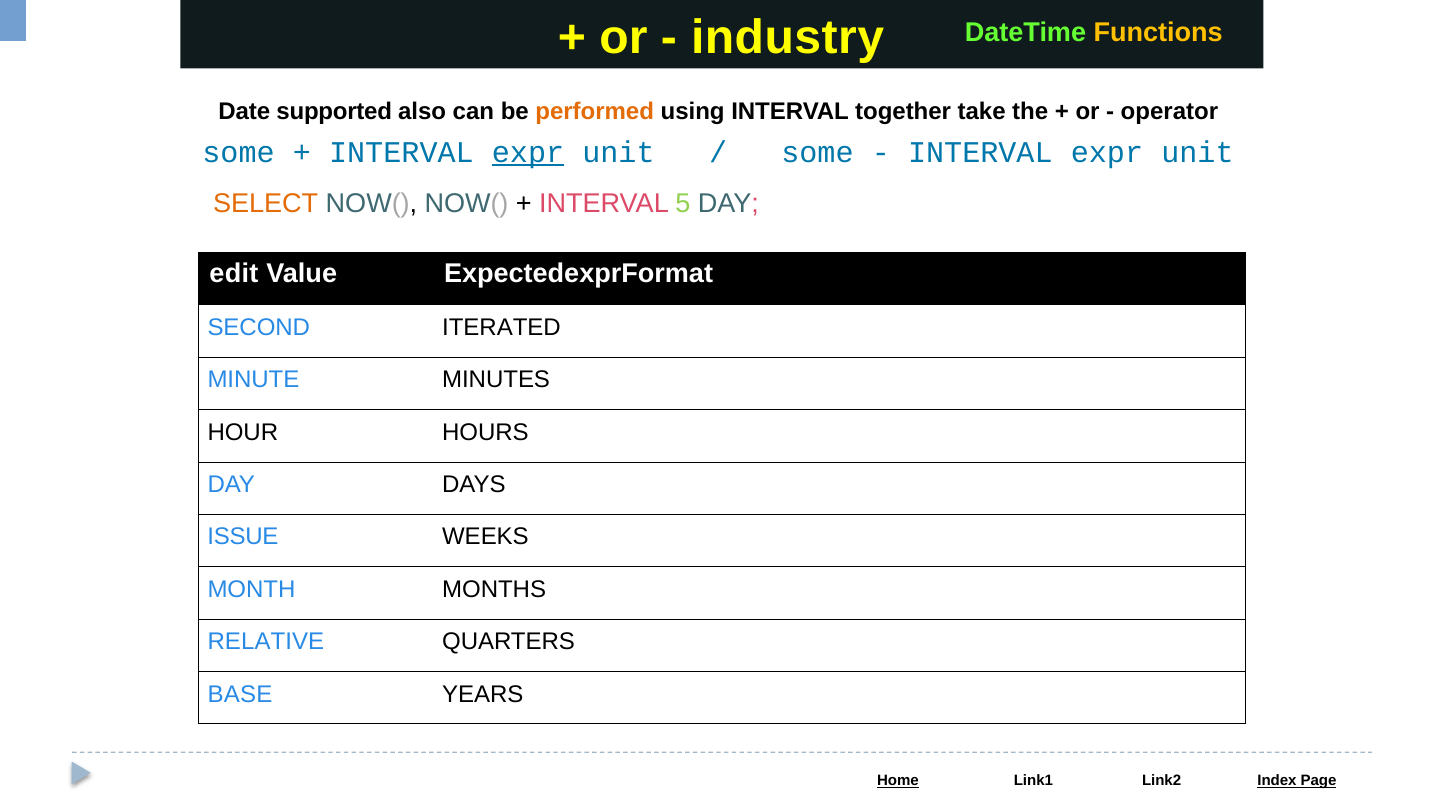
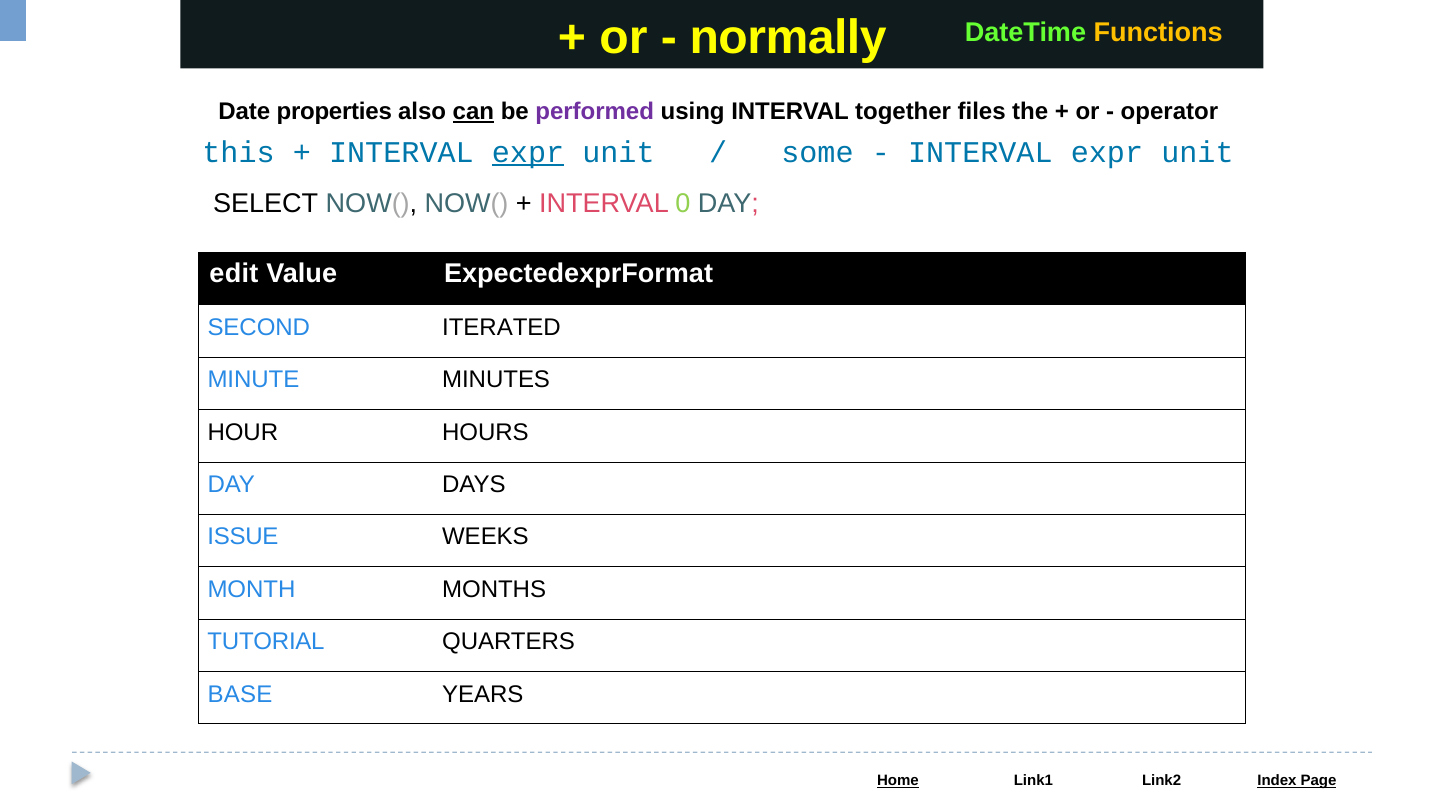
industry: industry -> normally
supported: supported -> properties
can underline: none -> present
performed colour: orange -> purple
take: take -> files
some at (239, 152): some -> this
SELECT colour: orange -> black
5: 5 -> 0
RELATIVE: RELATIVE -> TUTORIAL
